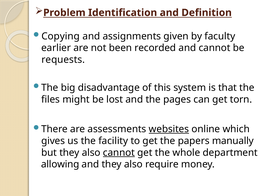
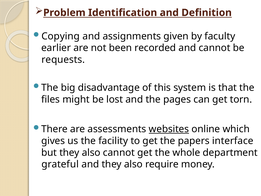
manually: manually -> interface
cannot at (119, 152) underline: present -> none
allowing: allowing -> grateful
